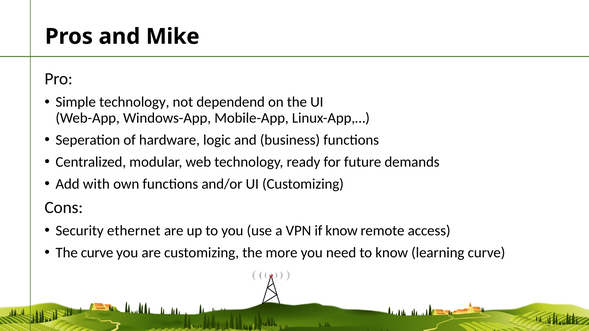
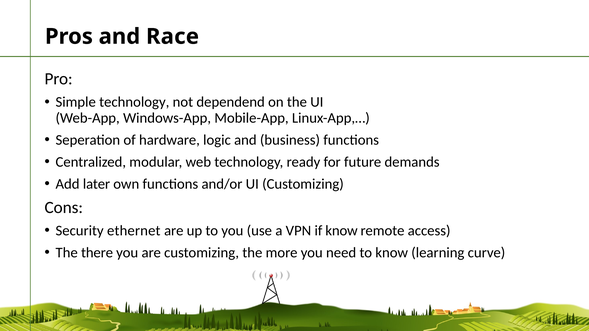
Mike: Mike -> Race
with: with -> later
The curve: curve -> there
